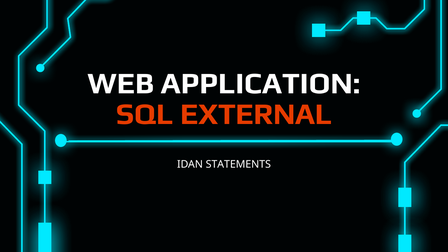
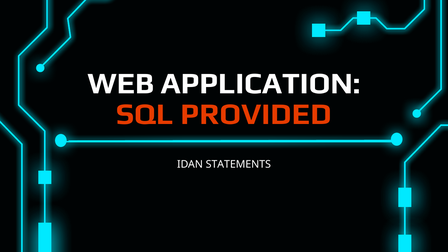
EXTERNAL: EXTERNAL -> PROVIDED
